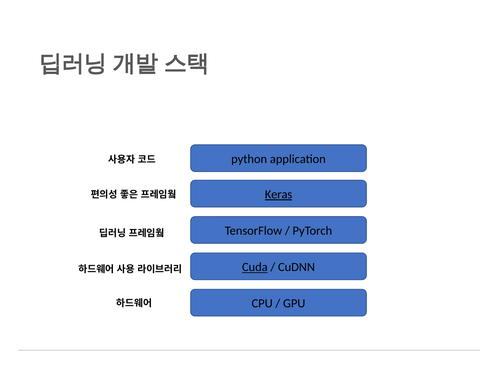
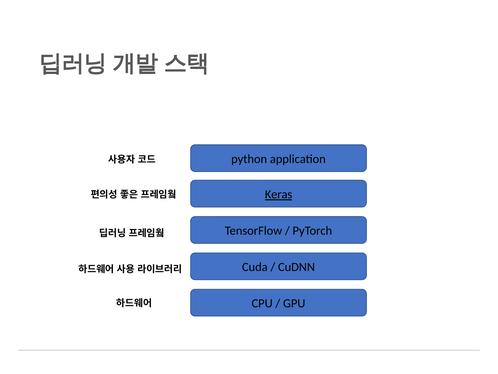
Cuda underline: present -> none
